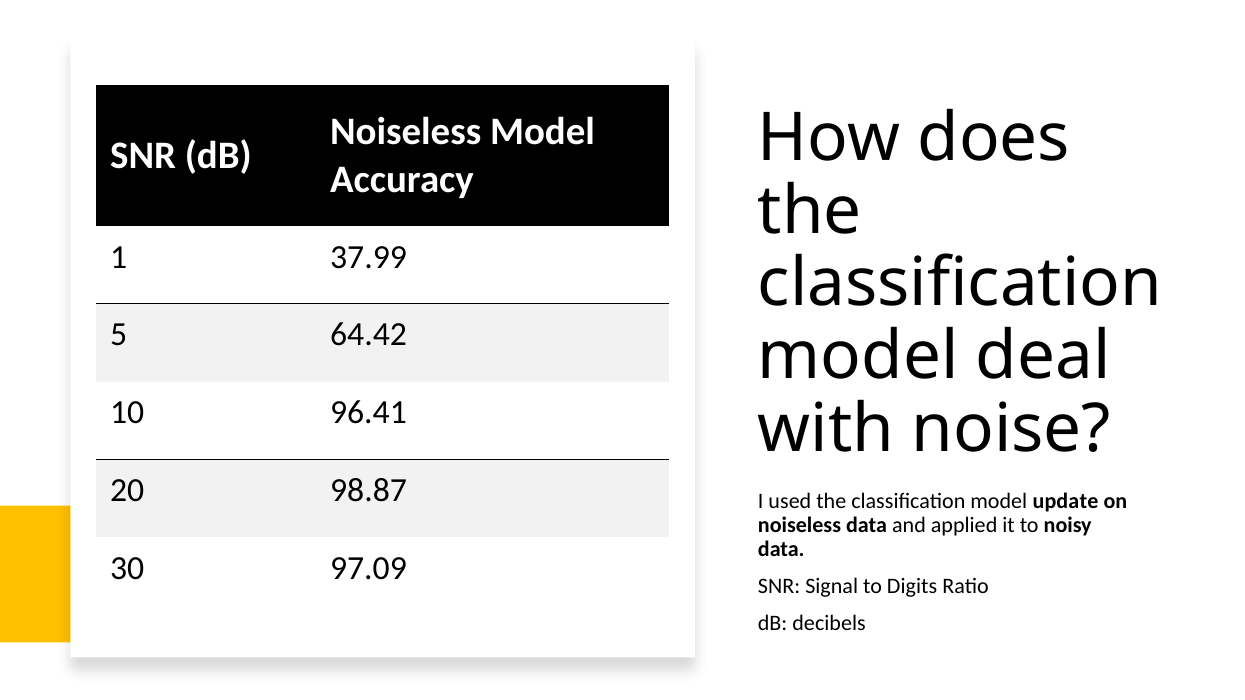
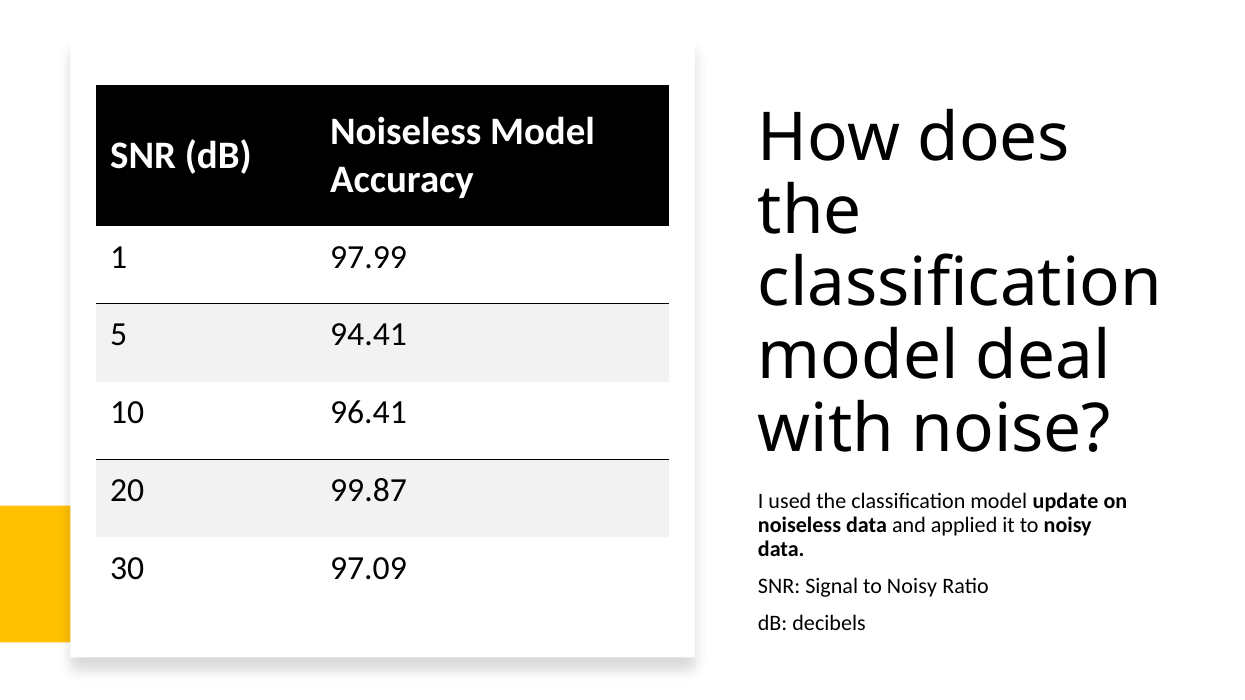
37.99: 37.99 -> 97.99
64.42: 64.42 -> 94.41
98.87: 98.87 -> 99.87
Signal to Digits: Digits -> Noisy
